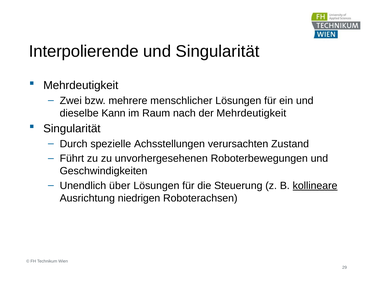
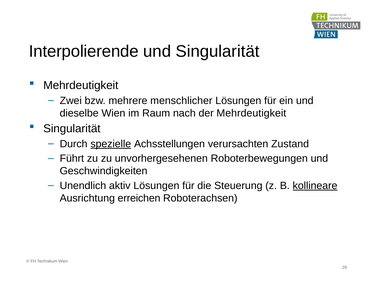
dieselbe Kann: Kann -> Wien
spezielle underline: none -> present
über: über -> aktiv
niedrigen: niedrigen -> erreichen
